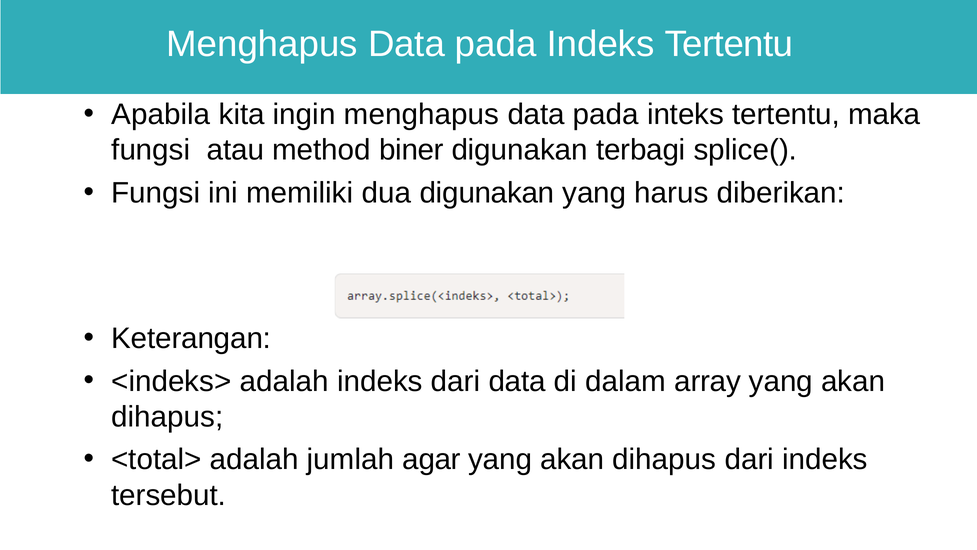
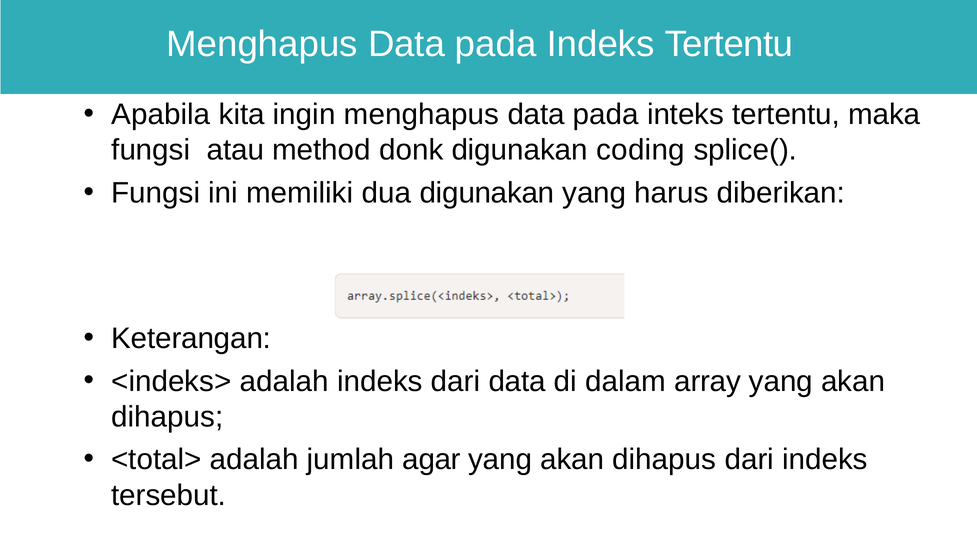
biner: biner -> donk
terbagi: terbagi -> coding
